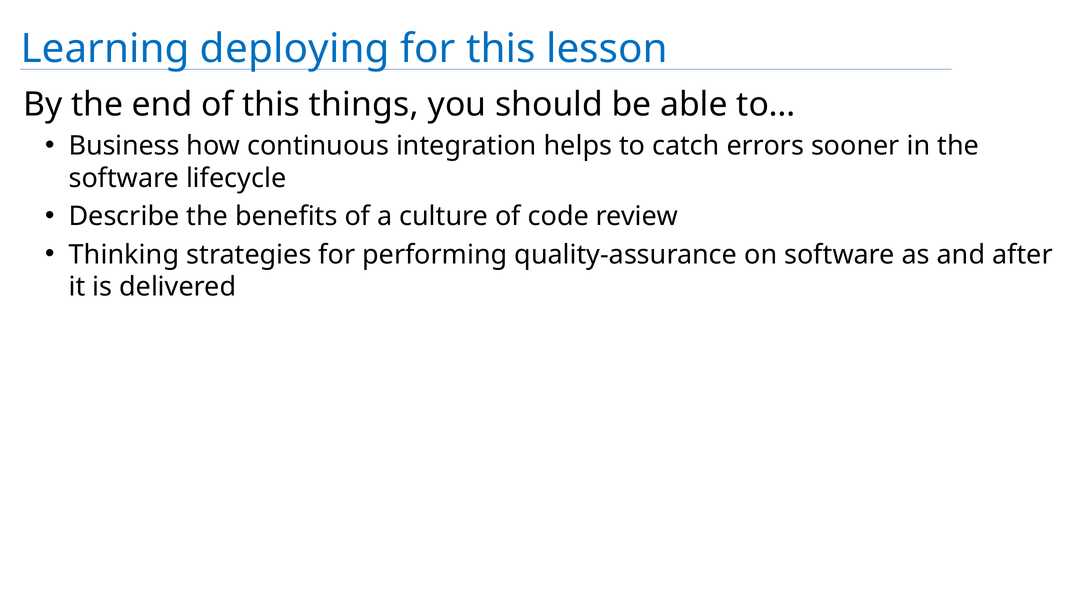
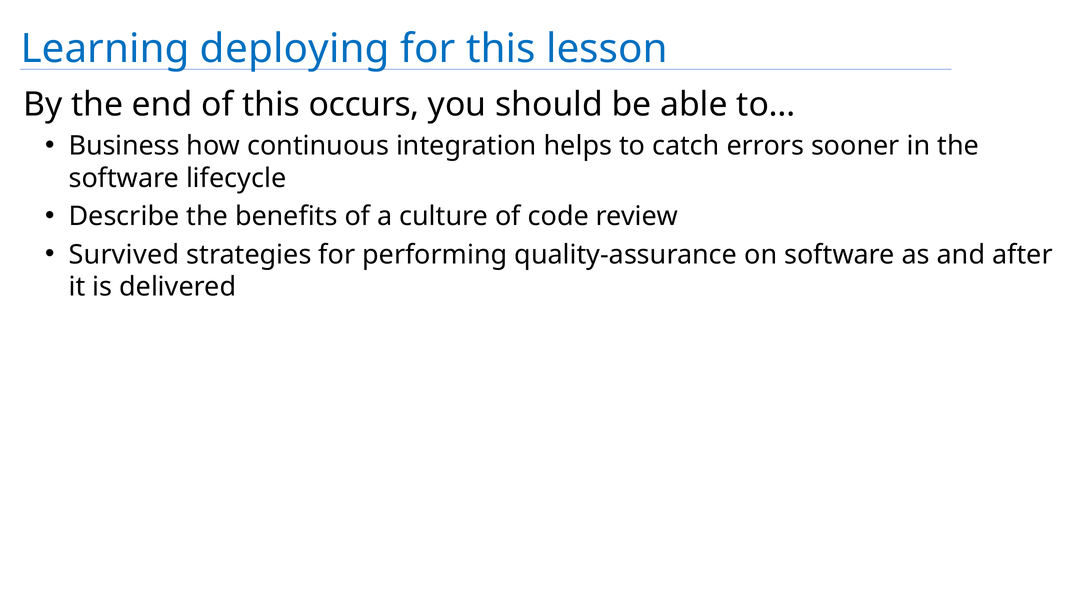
things: things -> occurs
Thinking: Thinking -> Survived
